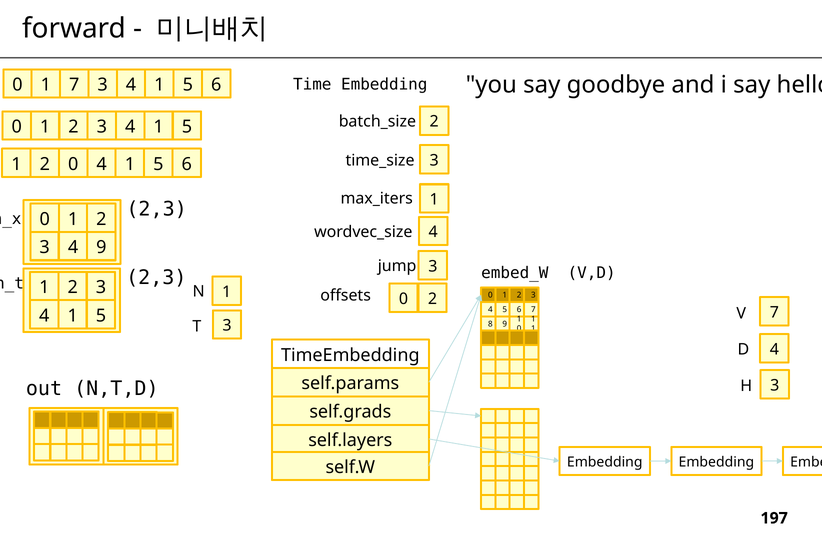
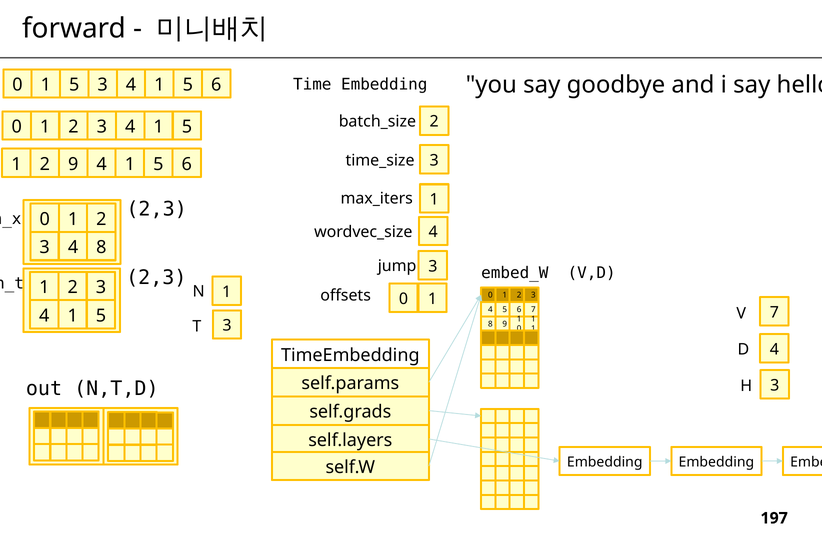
0 1 7: 7 -> 5
2 0: 0 -> 9
4 9: 9 -> 8
offsets 0 2: 2 -> 1
